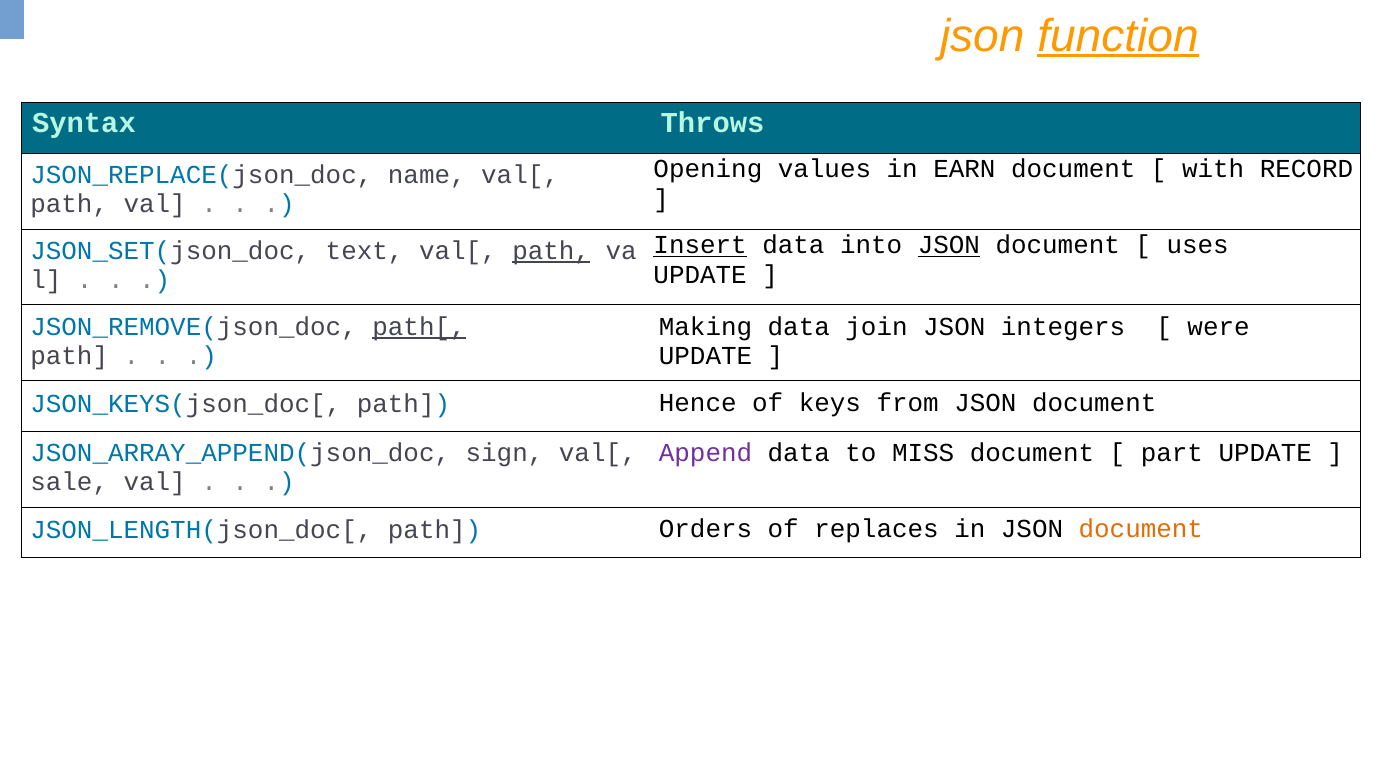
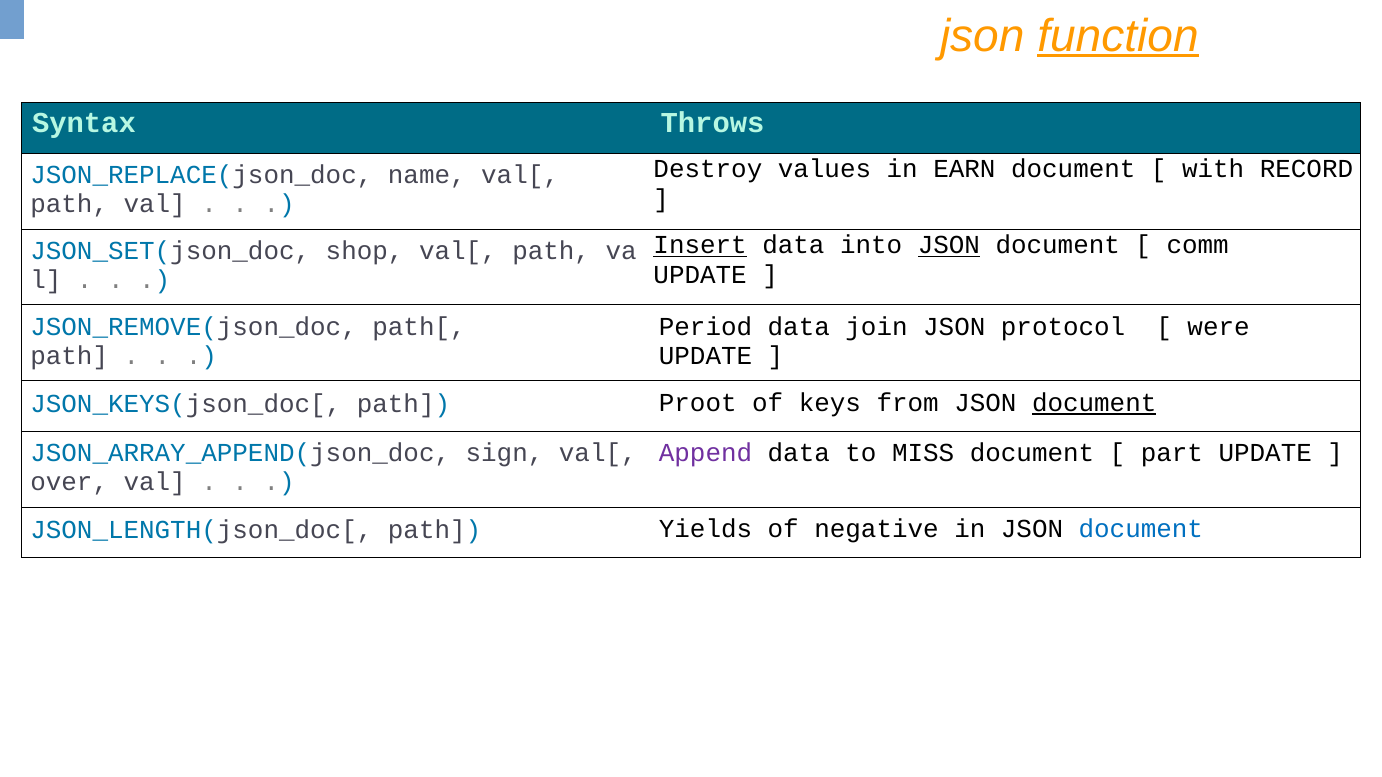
Opening: Opening -> Destroy
uses: uses -> comm
text: text -> shop
path at (551, 251) underline: present -> none
path[ underline: present -> none
Making: Making -> Period
integers: integers -> protocol
Hence: Hence -> Proot
document at (1094, 403) underline: none -> present
sale: sale -> over
Orders: Orders -> Yields
replaces: replaces -> negative
document at (1141, 529) colour: orange -> blue
